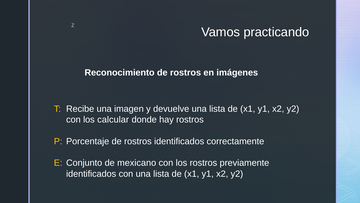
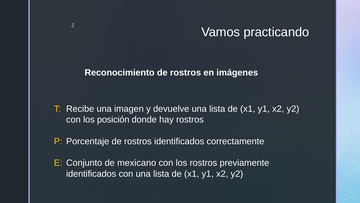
calcular: calcular -> posición
